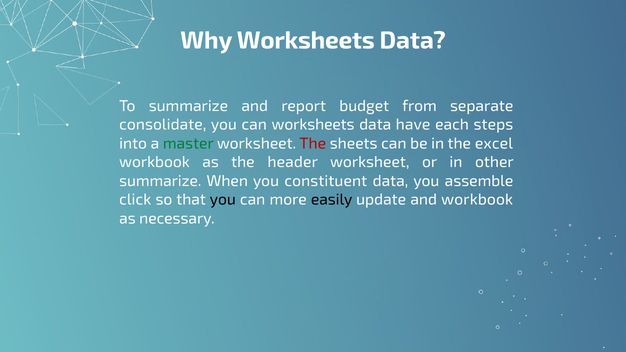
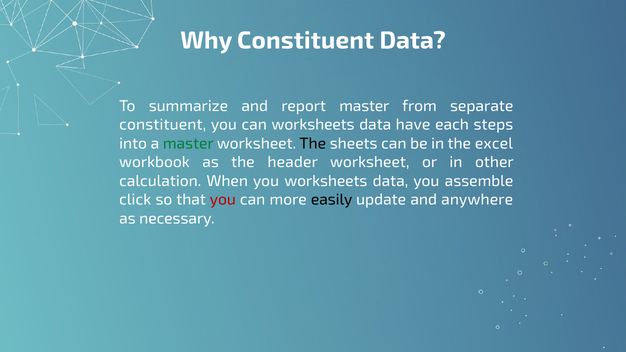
Why Worksheets: Worksheets -> Constituent
report budget: budget -> master
consolidate at (163, 125): consolidate -> constituent
The at (313, 144) colour: red -> black
summarize at (160, 181): summarize -> calculation
you constituent: constituent -> worksheets
you at (223, 200) colour: black -> red
and workbook: workbook -> anywhere
